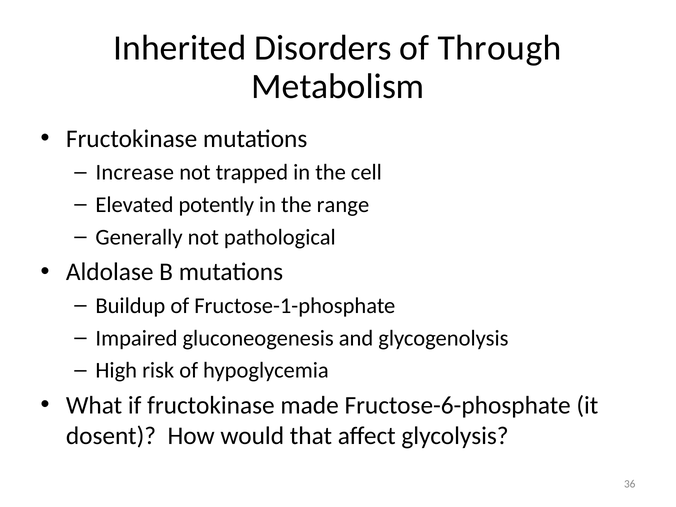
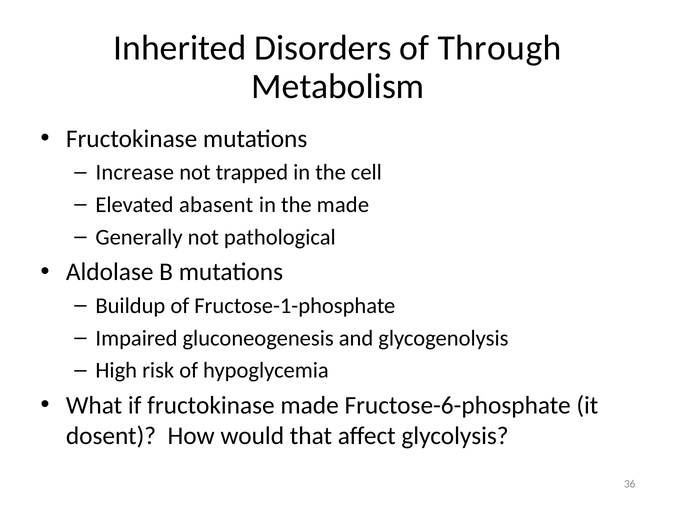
potently: potently -> abasent
the range: range -> made
